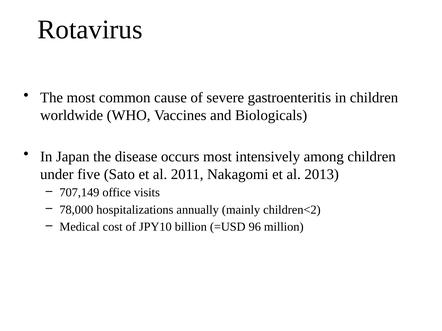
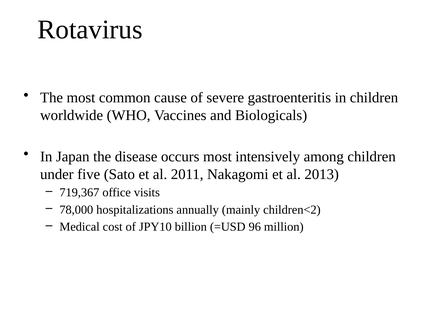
707,149: 707,149 -> 719,367
